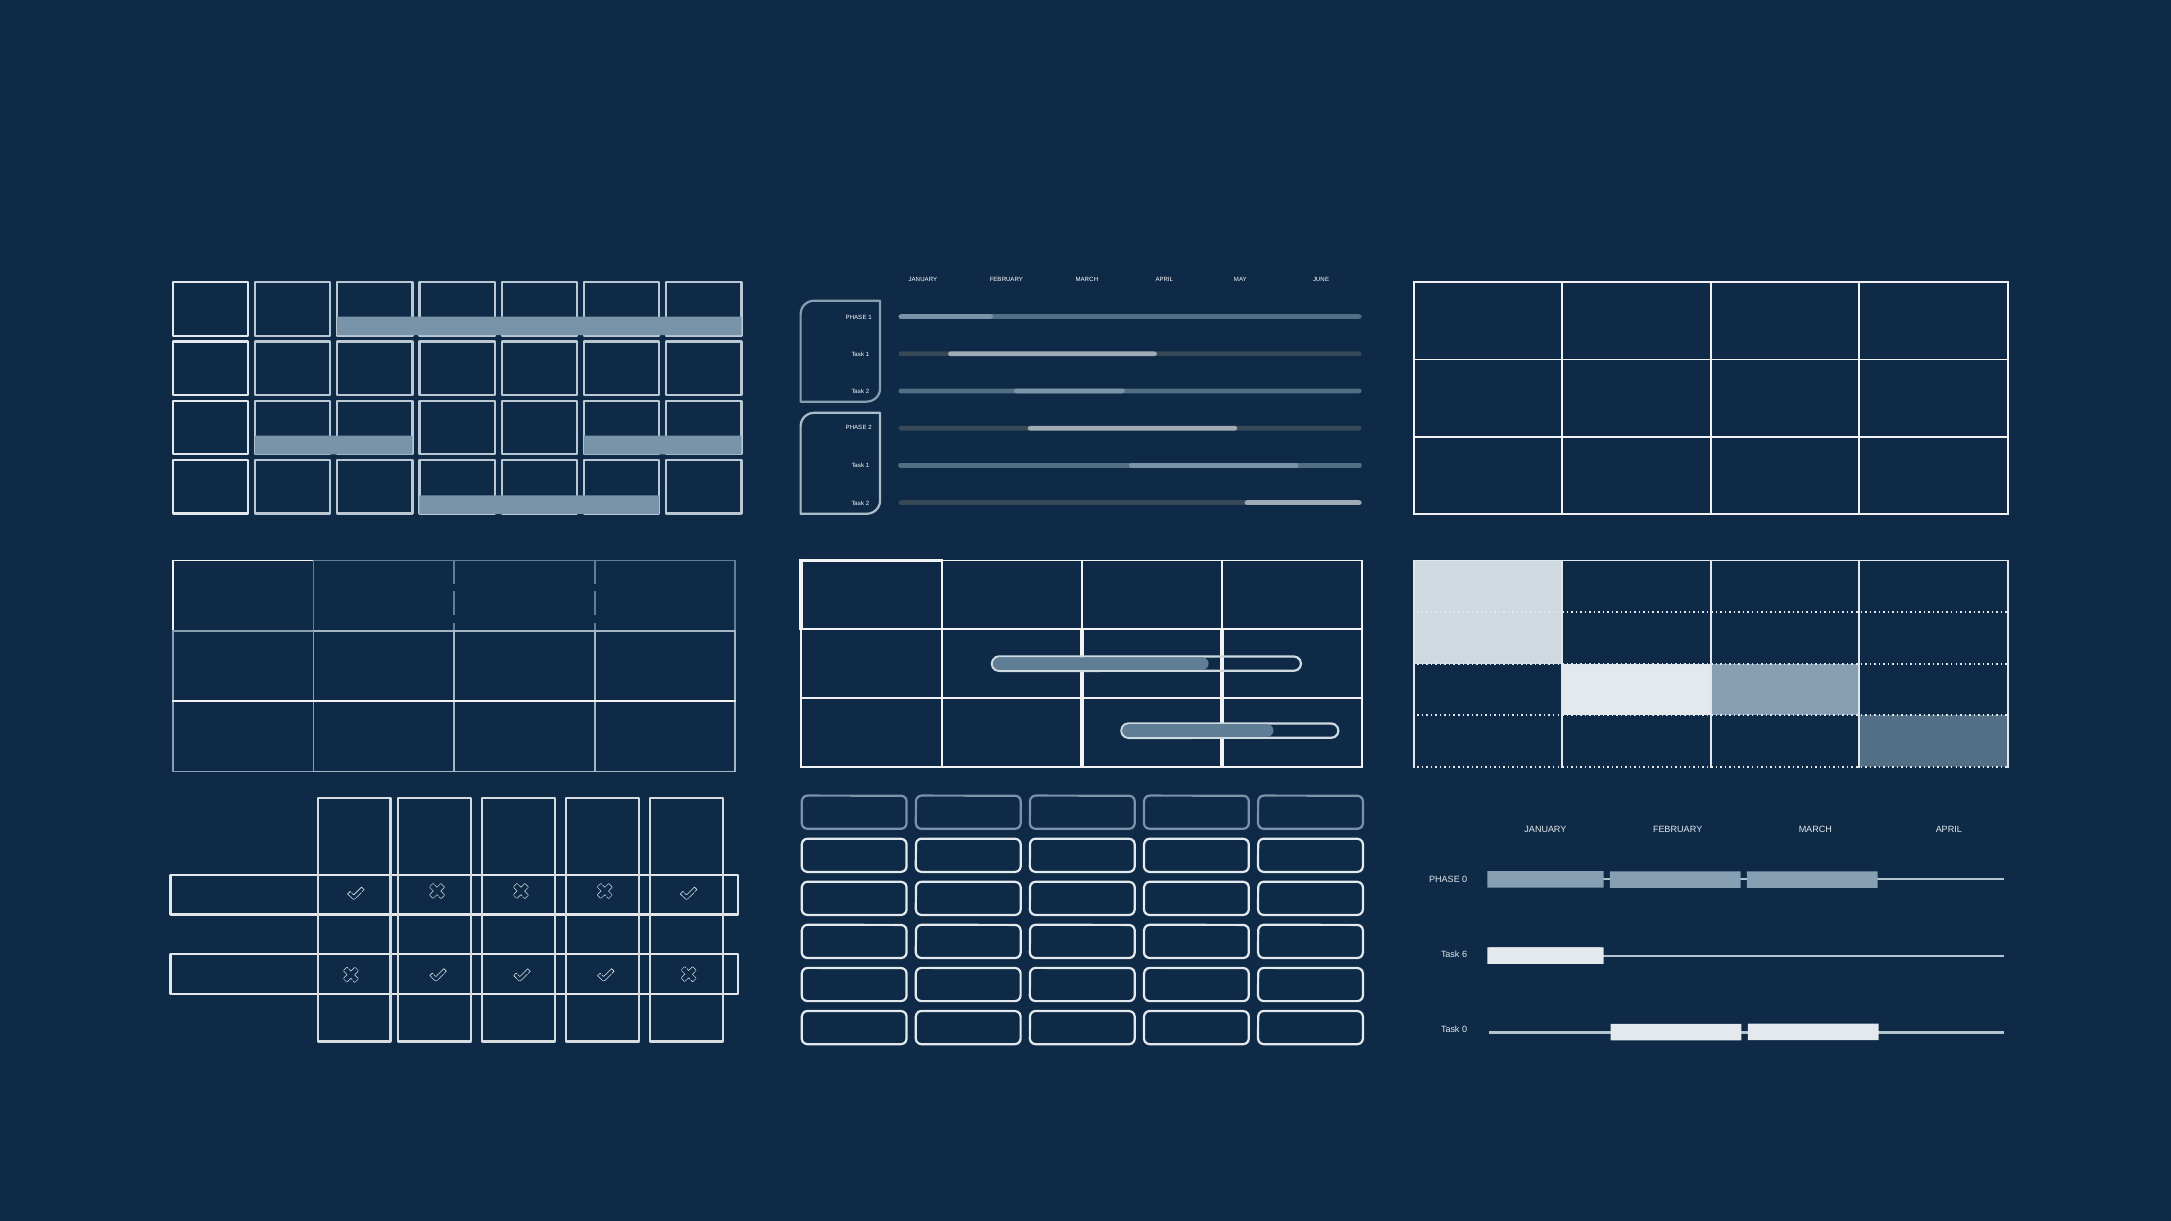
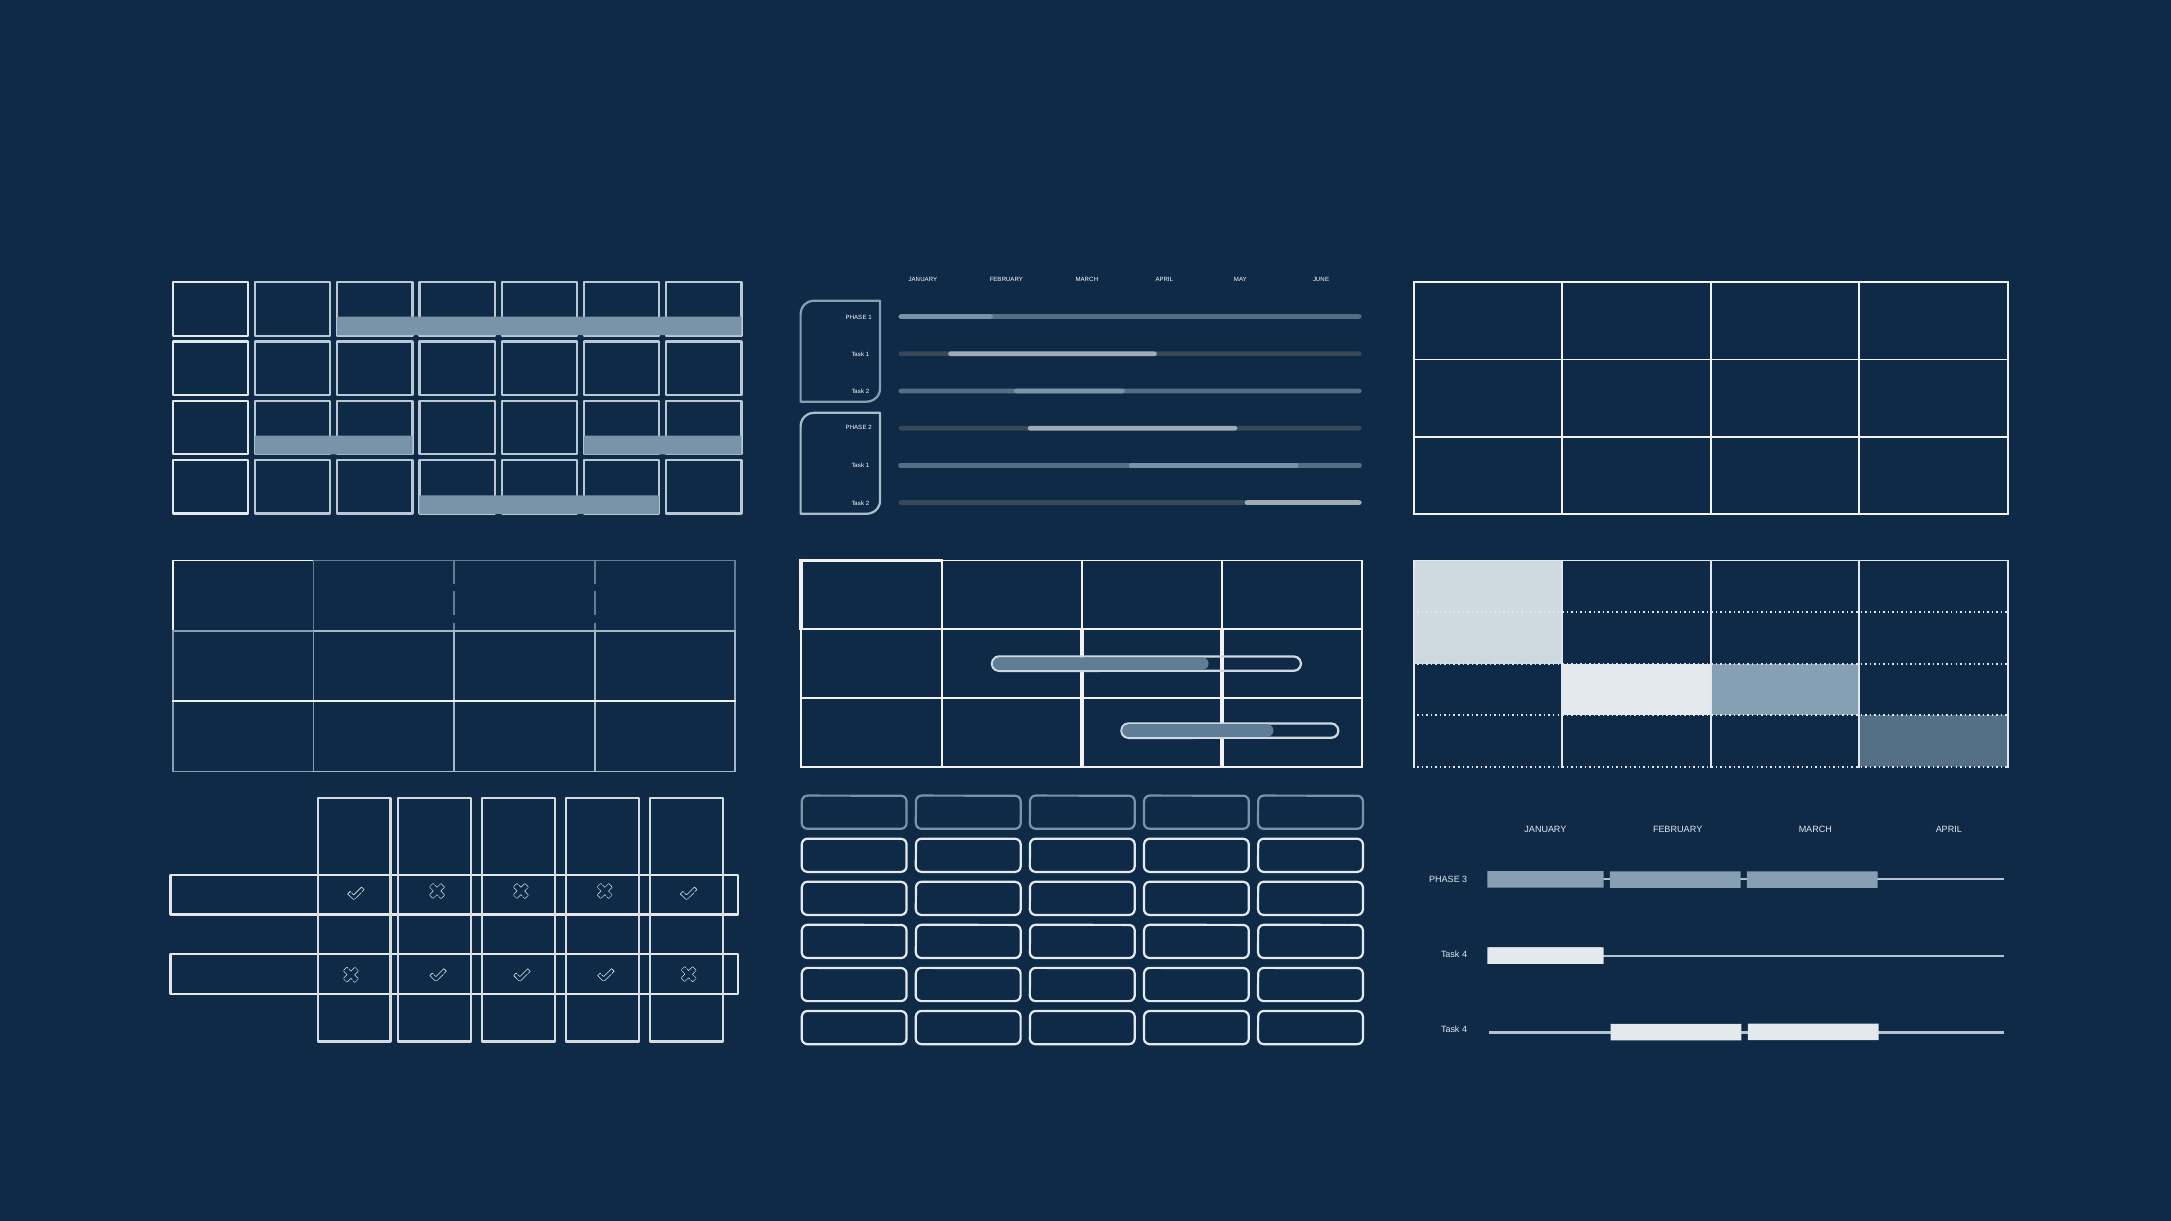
PHASE 0: 0 -> 3
6 at (1465, 955): 6 -> 4
0 at (1465, 1030): 0 -> 4
